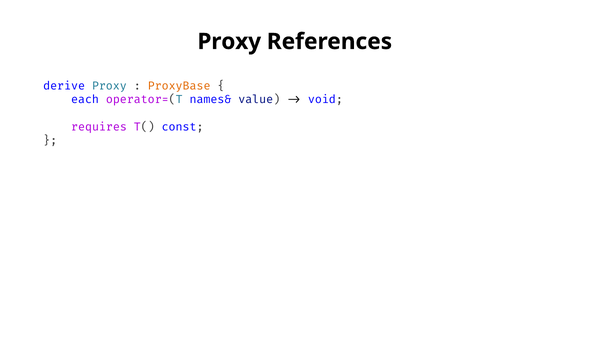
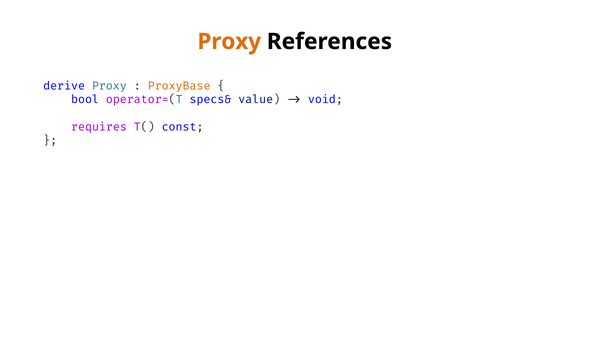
Proxy at (229, 42) colour: black -> orange
each: each -> bool
names&: names& -> specs&
